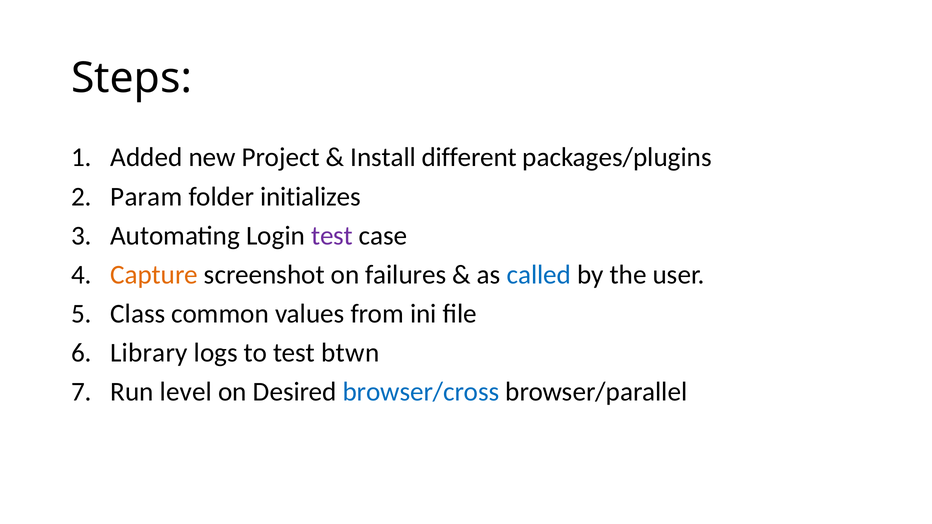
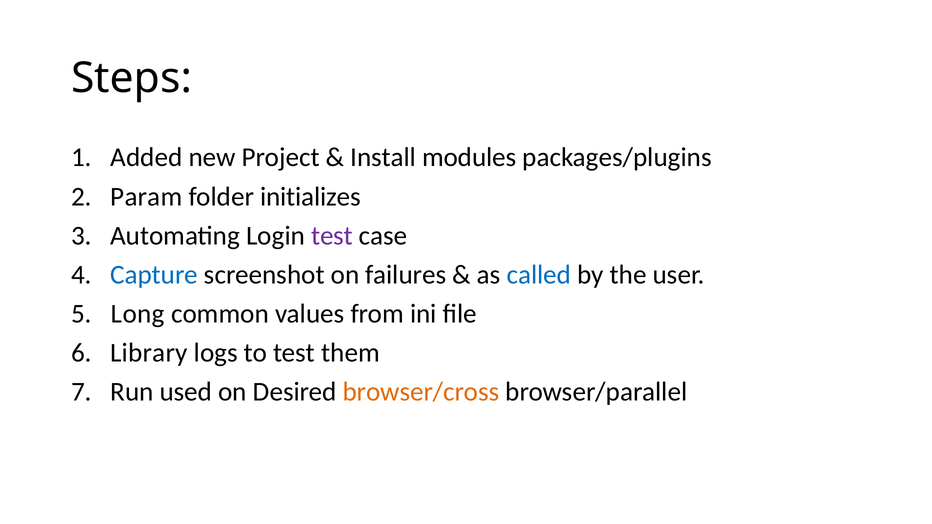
different: different -> modules
Capture colour: orange -> blue
Class: Class -> Long
btwn: btwn -> them
level: level -> used
browser/cross colour: blue -> orange
